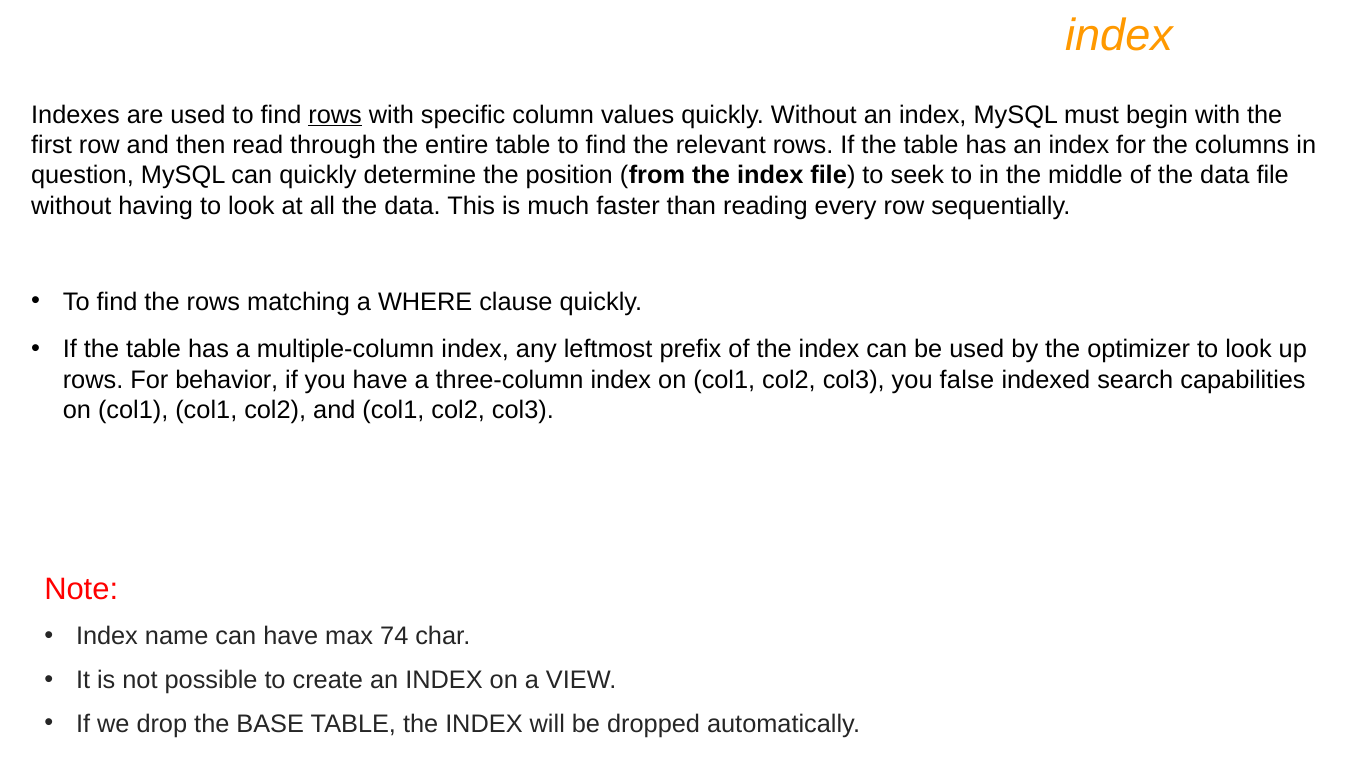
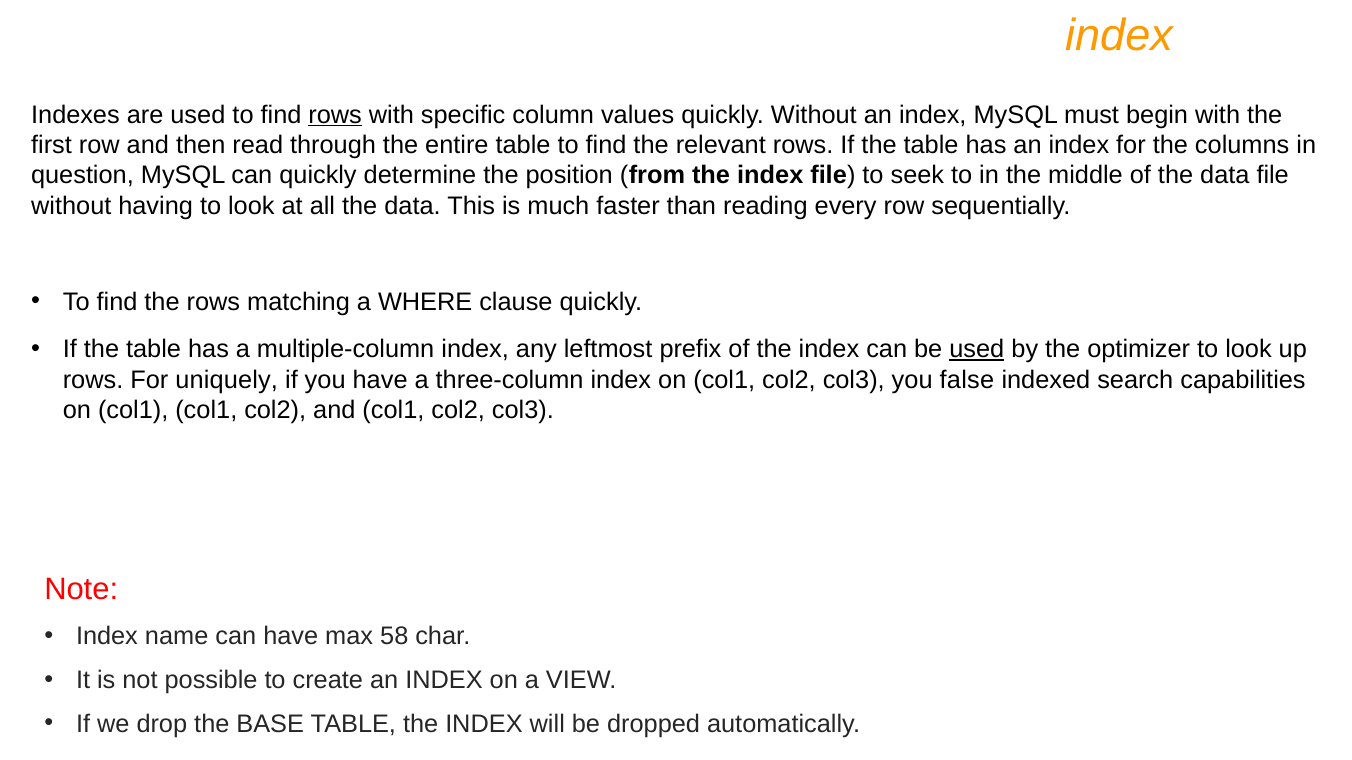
used at (977, 350) underline: none -> present
behavior: behavior -> uniquely
74: 74 -> 58
